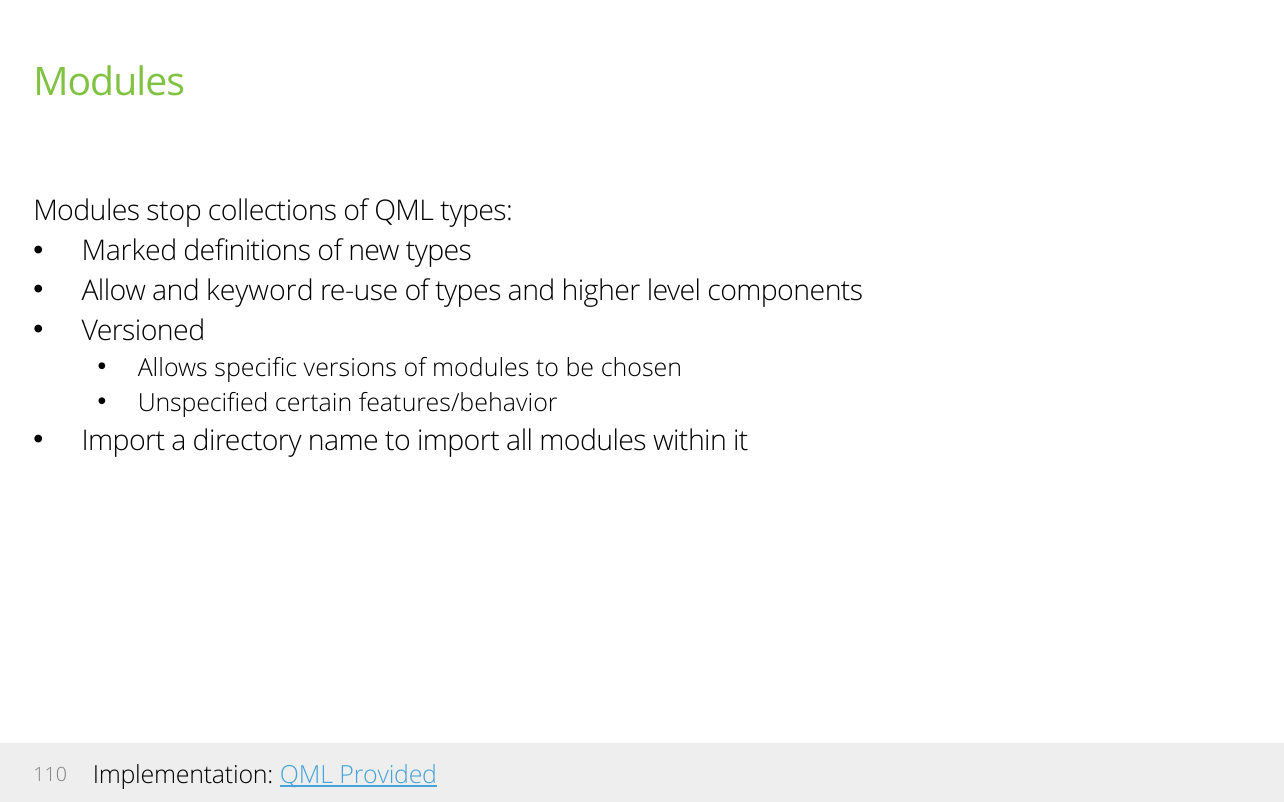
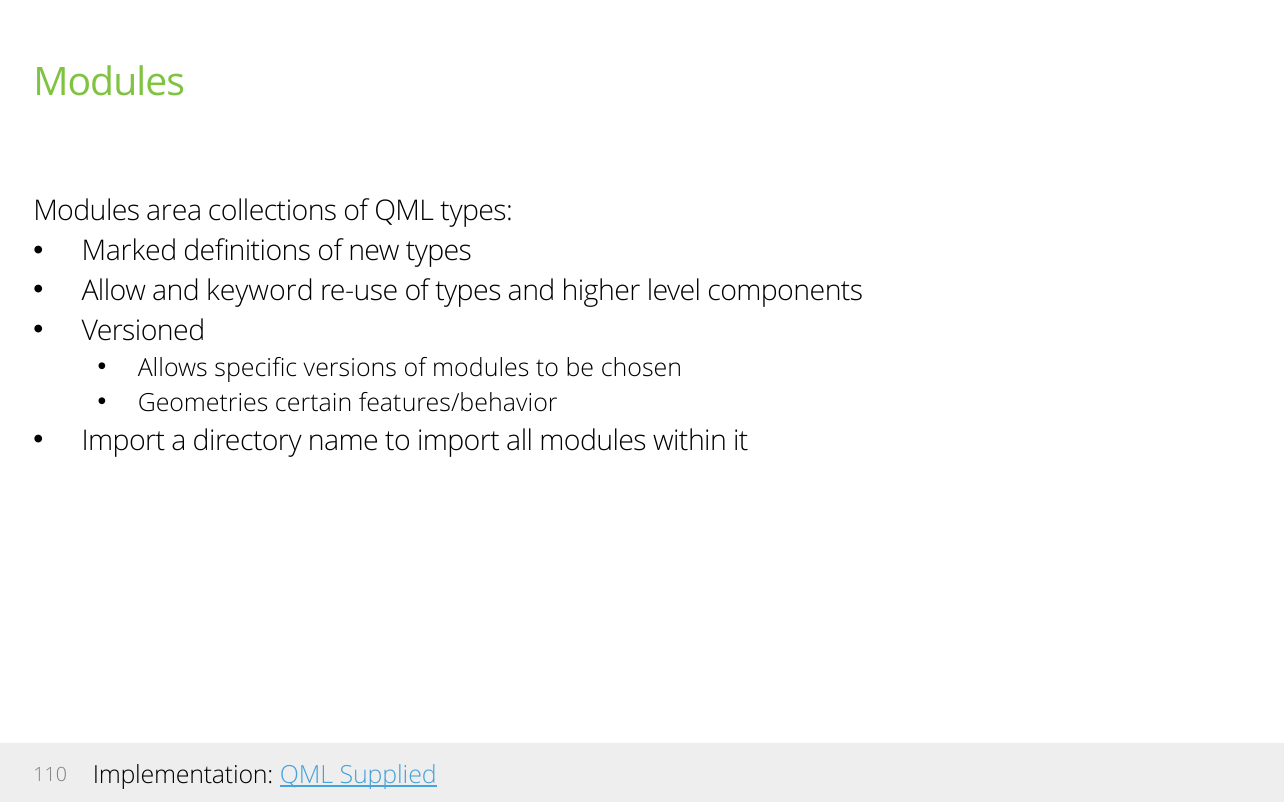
stop: stop -> area
Unspecified: Unspecified -> Geometries
Provided: Provided -> Supplied
